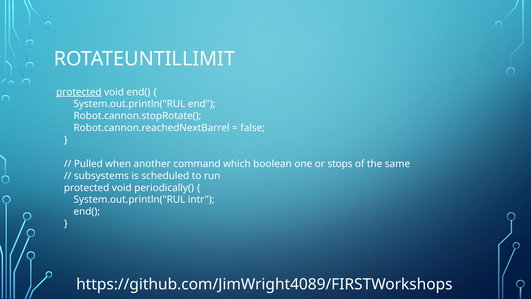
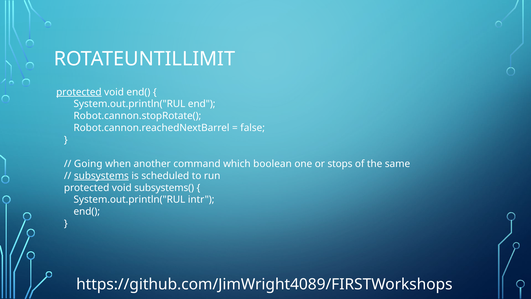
Pulled: Pulled -> Going
subsystems underline: none -> present
periodically(: periodically( -> subsystems(
